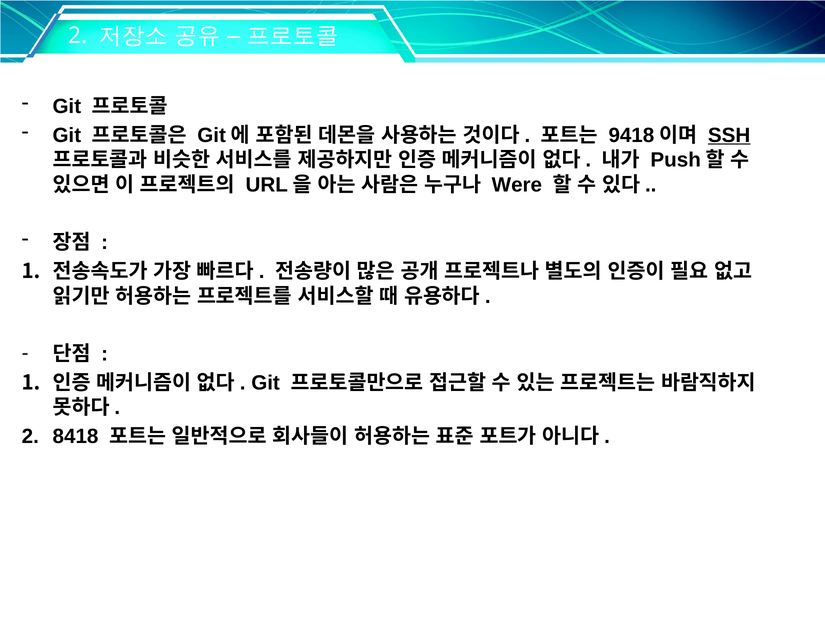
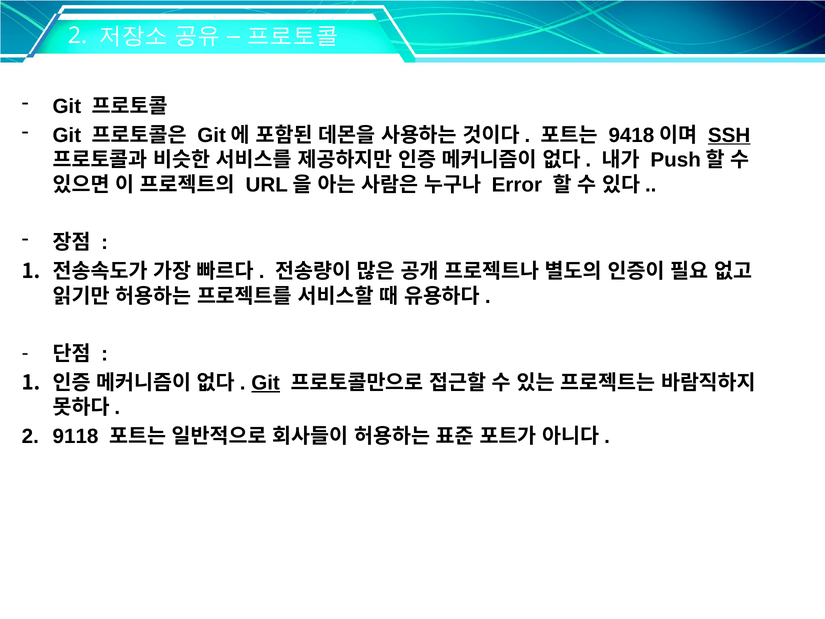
Were: Were -> Error
Git at (266, 383) underline: none -> present
8418: 8418 -> 9118
